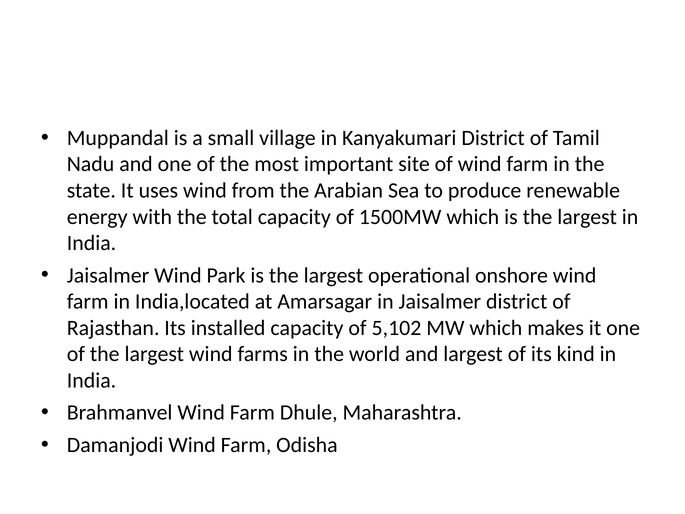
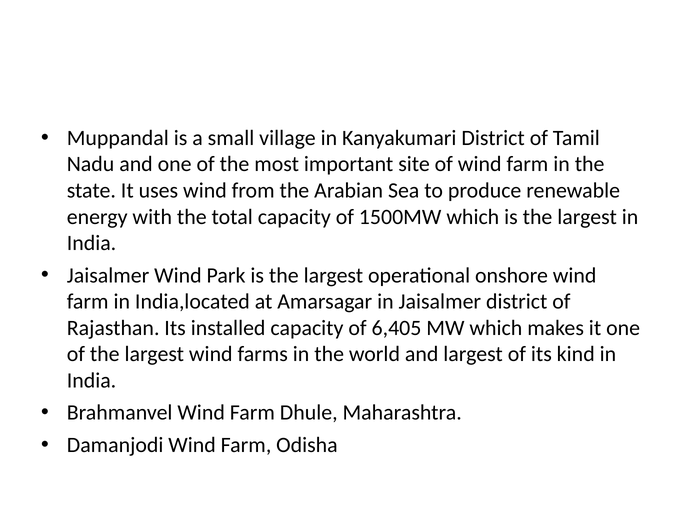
5,102: 5,102 -> 6,405
